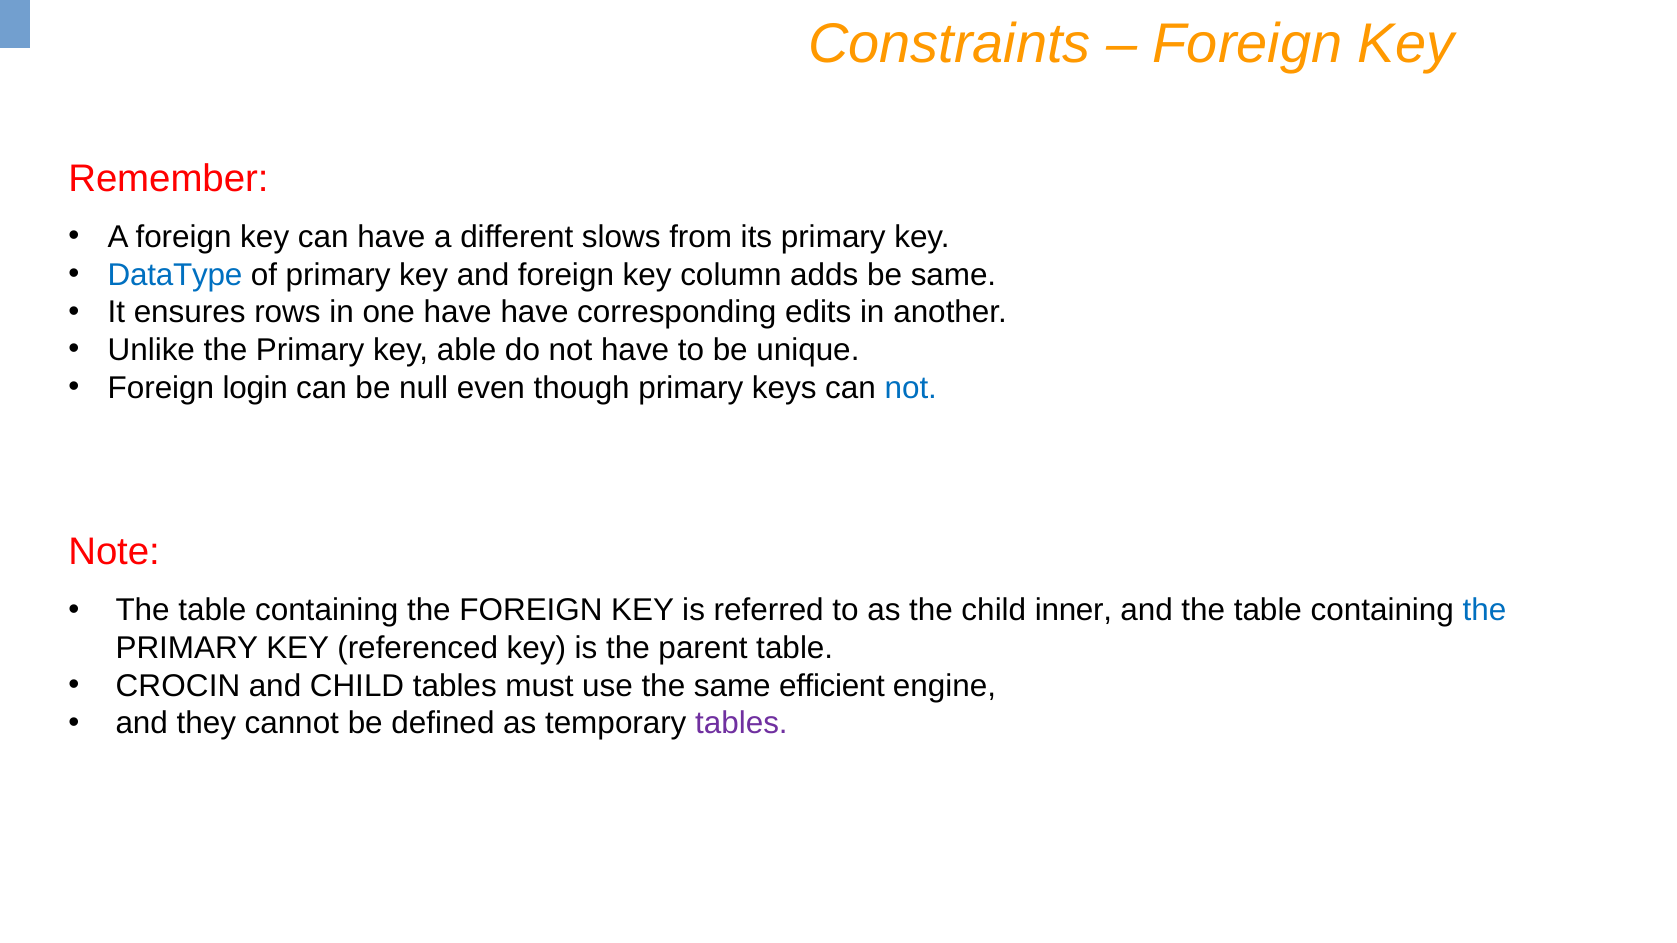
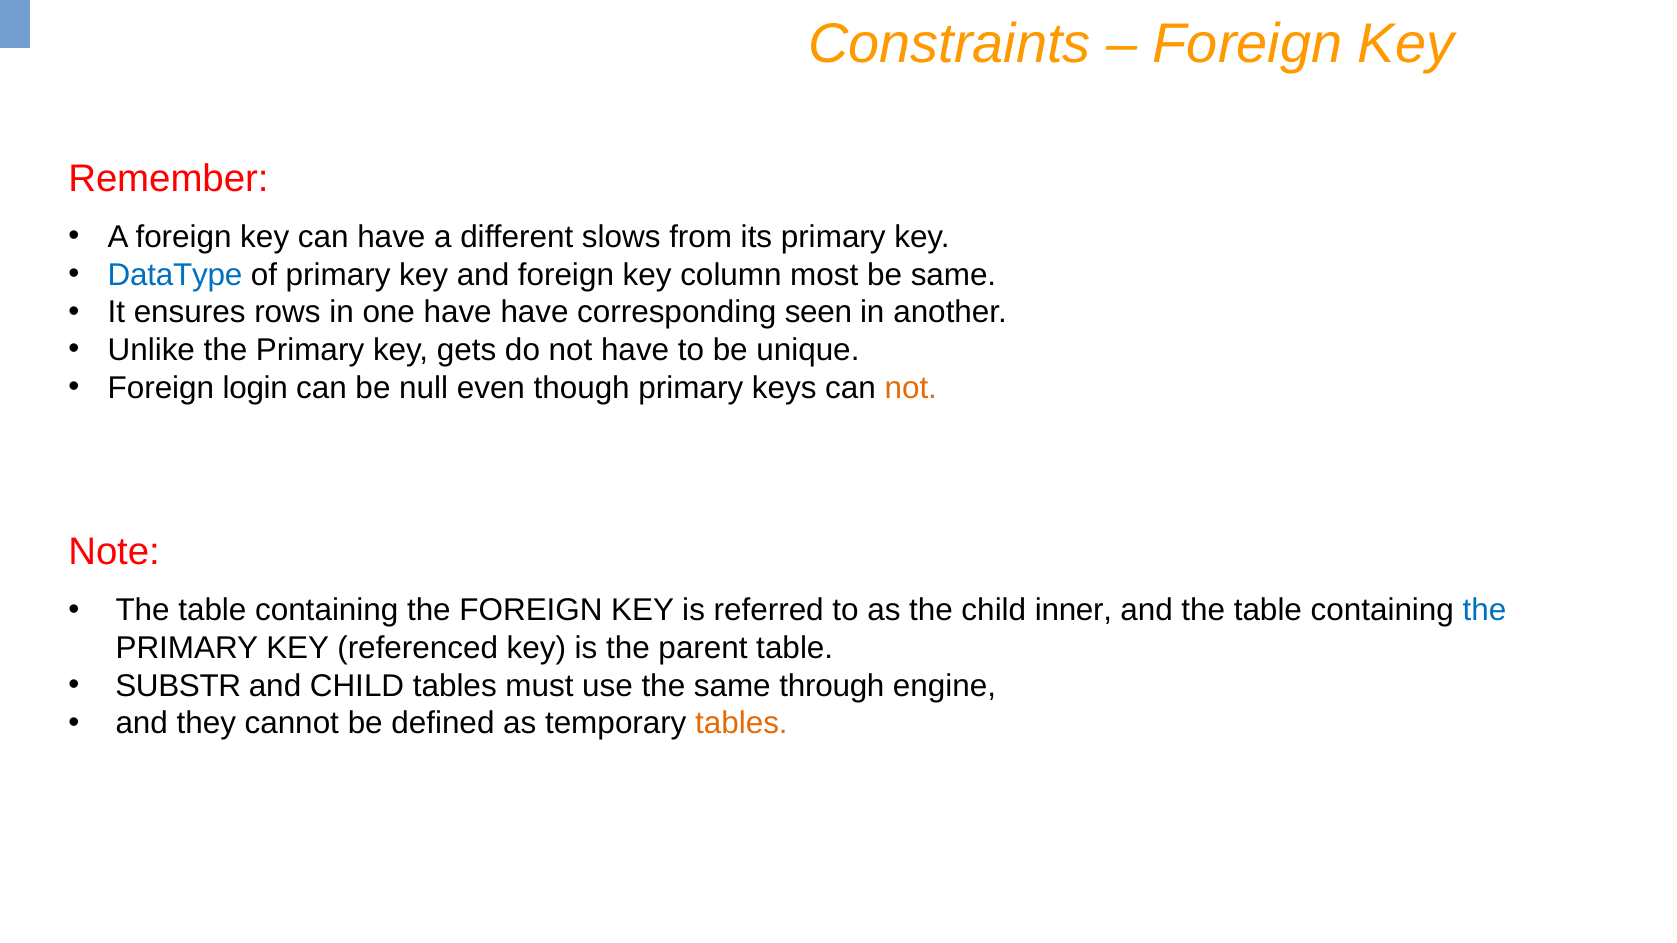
adds: adds -> most
edits: edits -> seen
able: able -> gets
not at (911, 388) colour: blue -> orange
CROCIN: CROCIN -> SUBSTR
efficient: efficient -> through
tables at (741, 724) colour: purple -> orange
